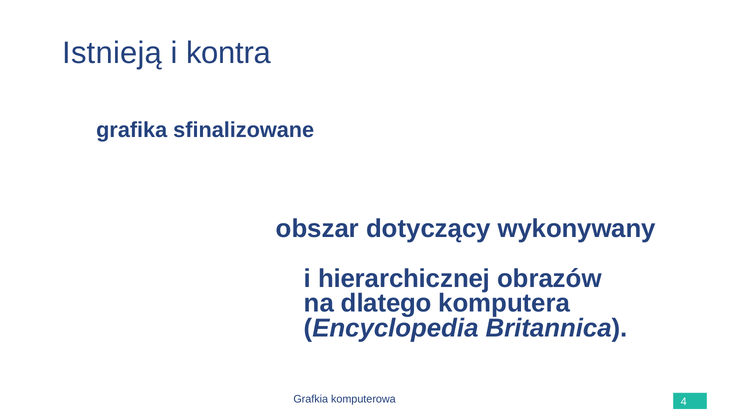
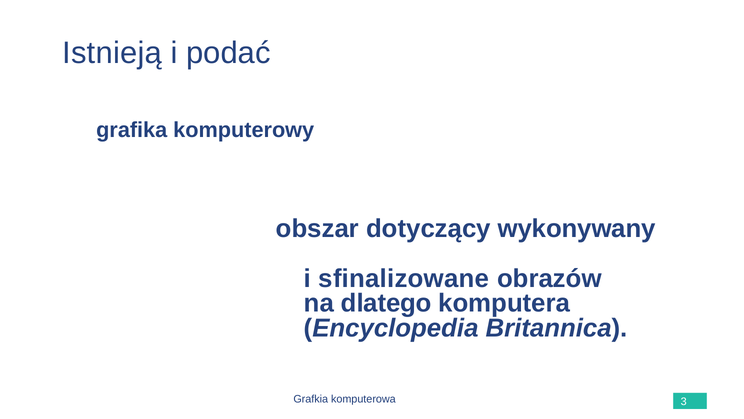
kontra: kontra -> podać
sfinalizowane: sfinalizowane -> komputerowy
hierarchicznej: hierarchicznej -> sfinalizowane
4: 4 -> 3
